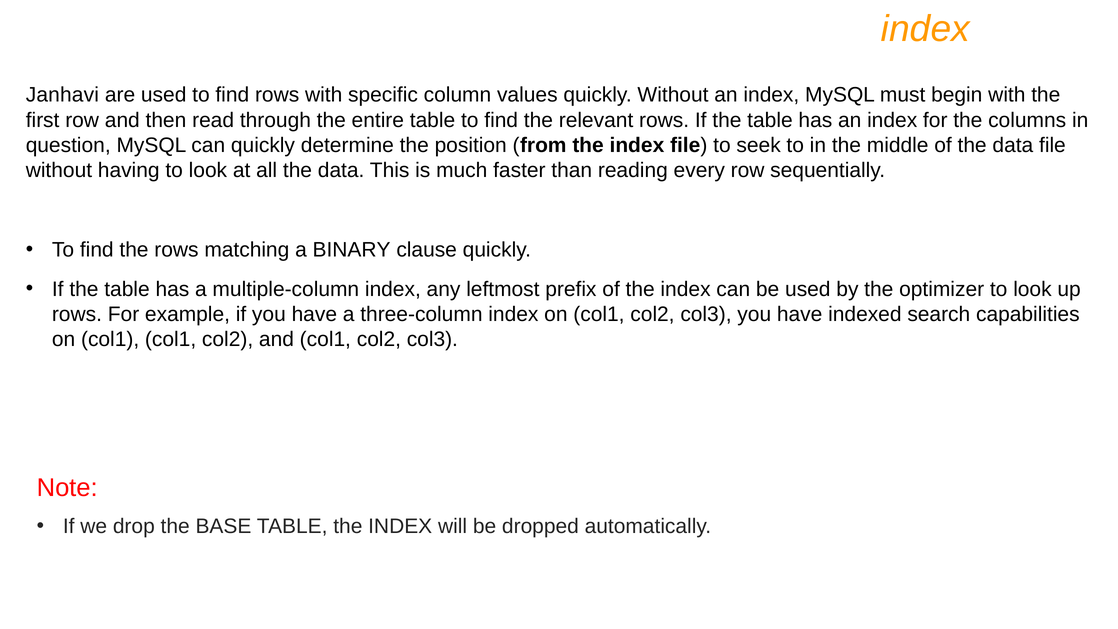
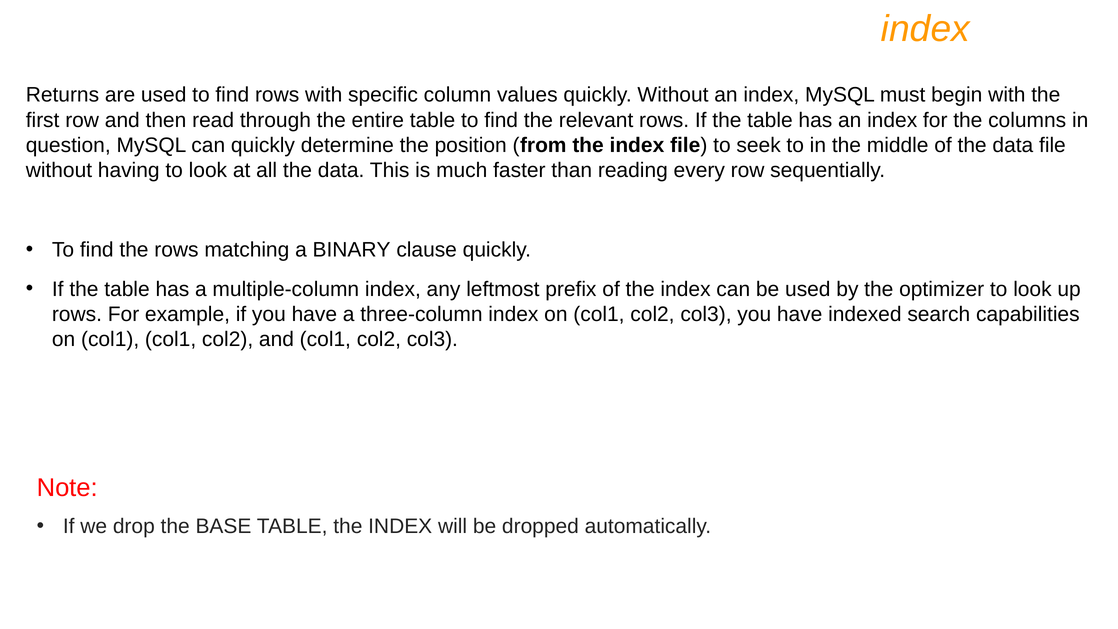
Janhavi: Janhavi -> Returns
